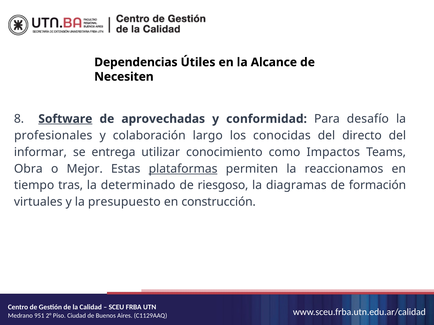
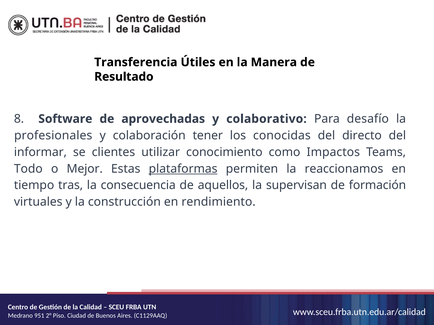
Dependencias: Dependencias -> Transferencia
Alcance: Alcance -> Manera
Necesiten: Necesiten -> Resultado
Software underline: present -> none
conformidad: conformidad -> colaborativo
largo: largo -> tener
entrega: entrega -> clientes
Obra: Obra -> Todo
determinado: determinado -> consecuencia
riesgoso: riesgoso -> aquellos
diagramas: diagramas -> supervisan
presupuesto: presupuesto -> construcción
construcción: construcción -> rendimiento
